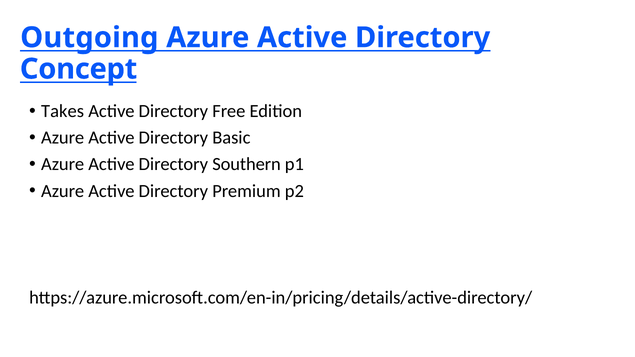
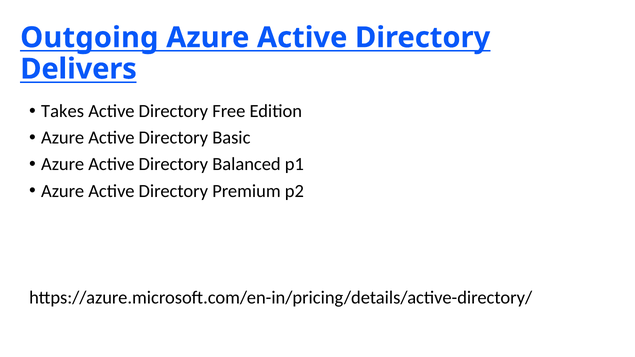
Concept: Concept -> Delivers
Southern: Southern -> Balanced
